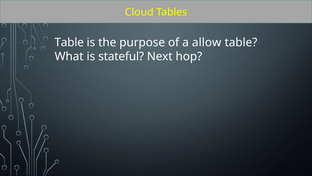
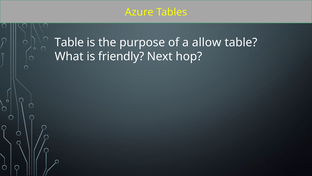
Cloud: Cloud -> Azure
stateful: stateful -> friendly
